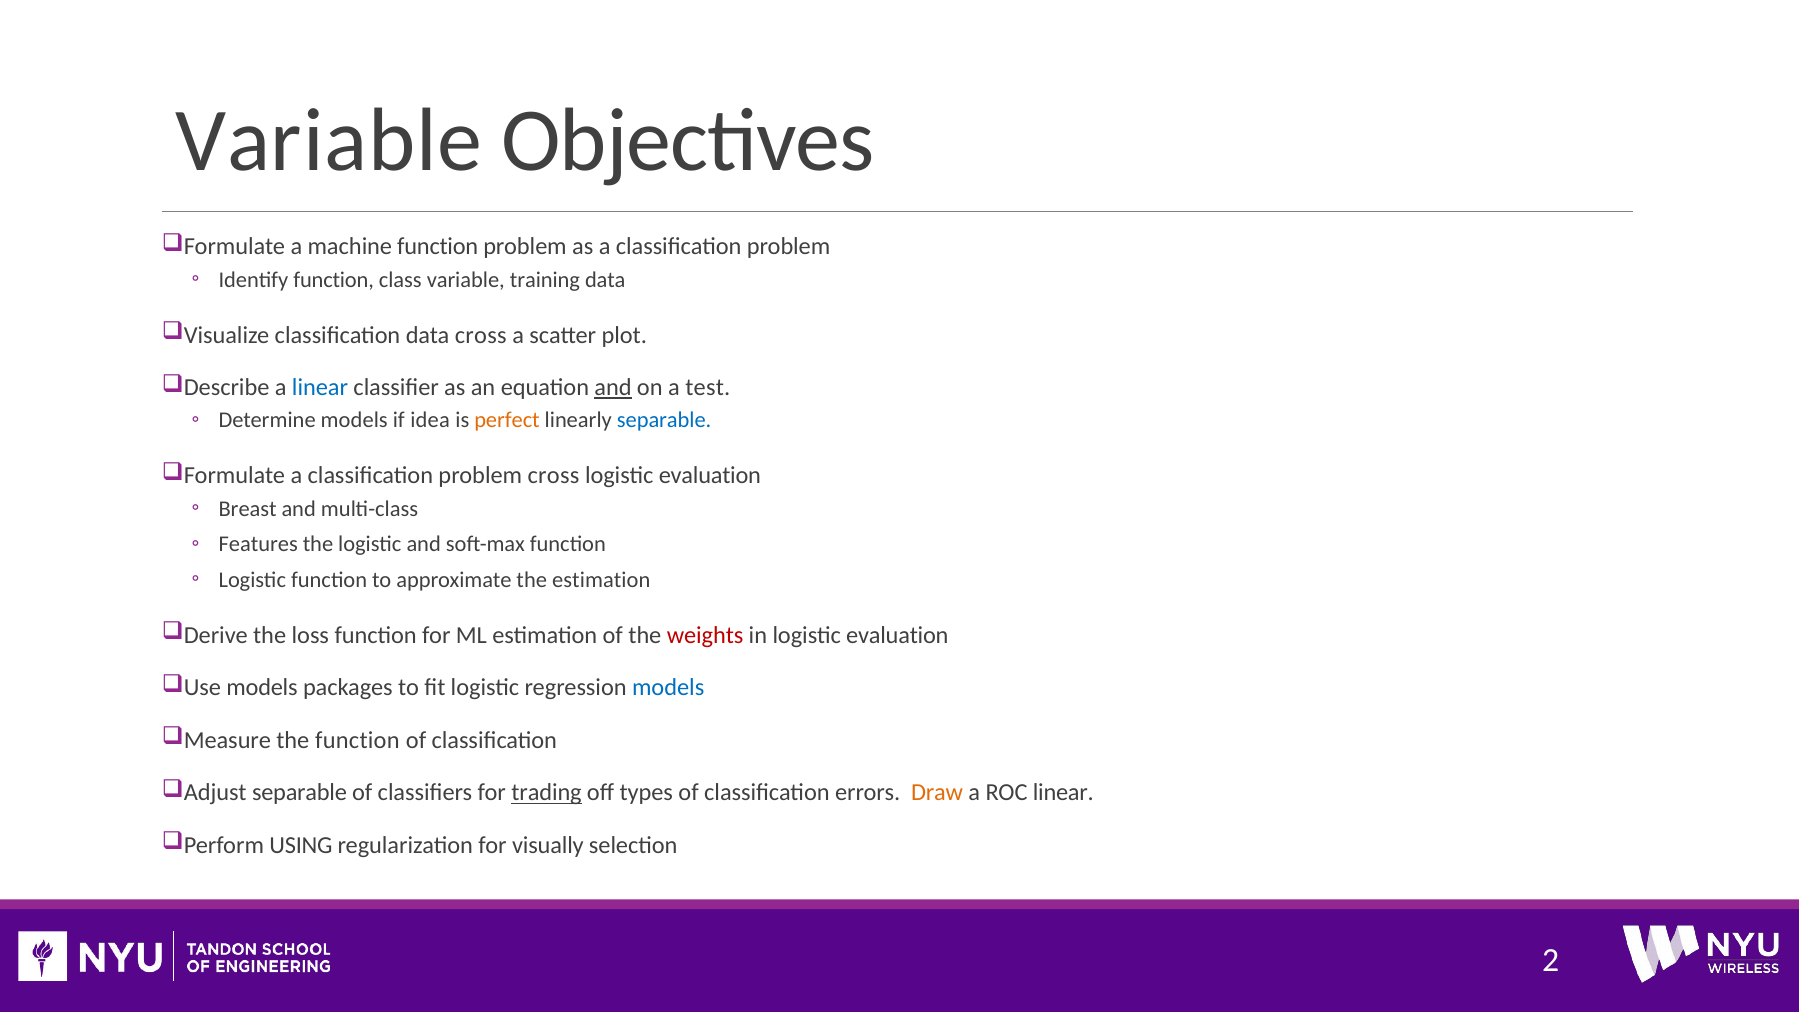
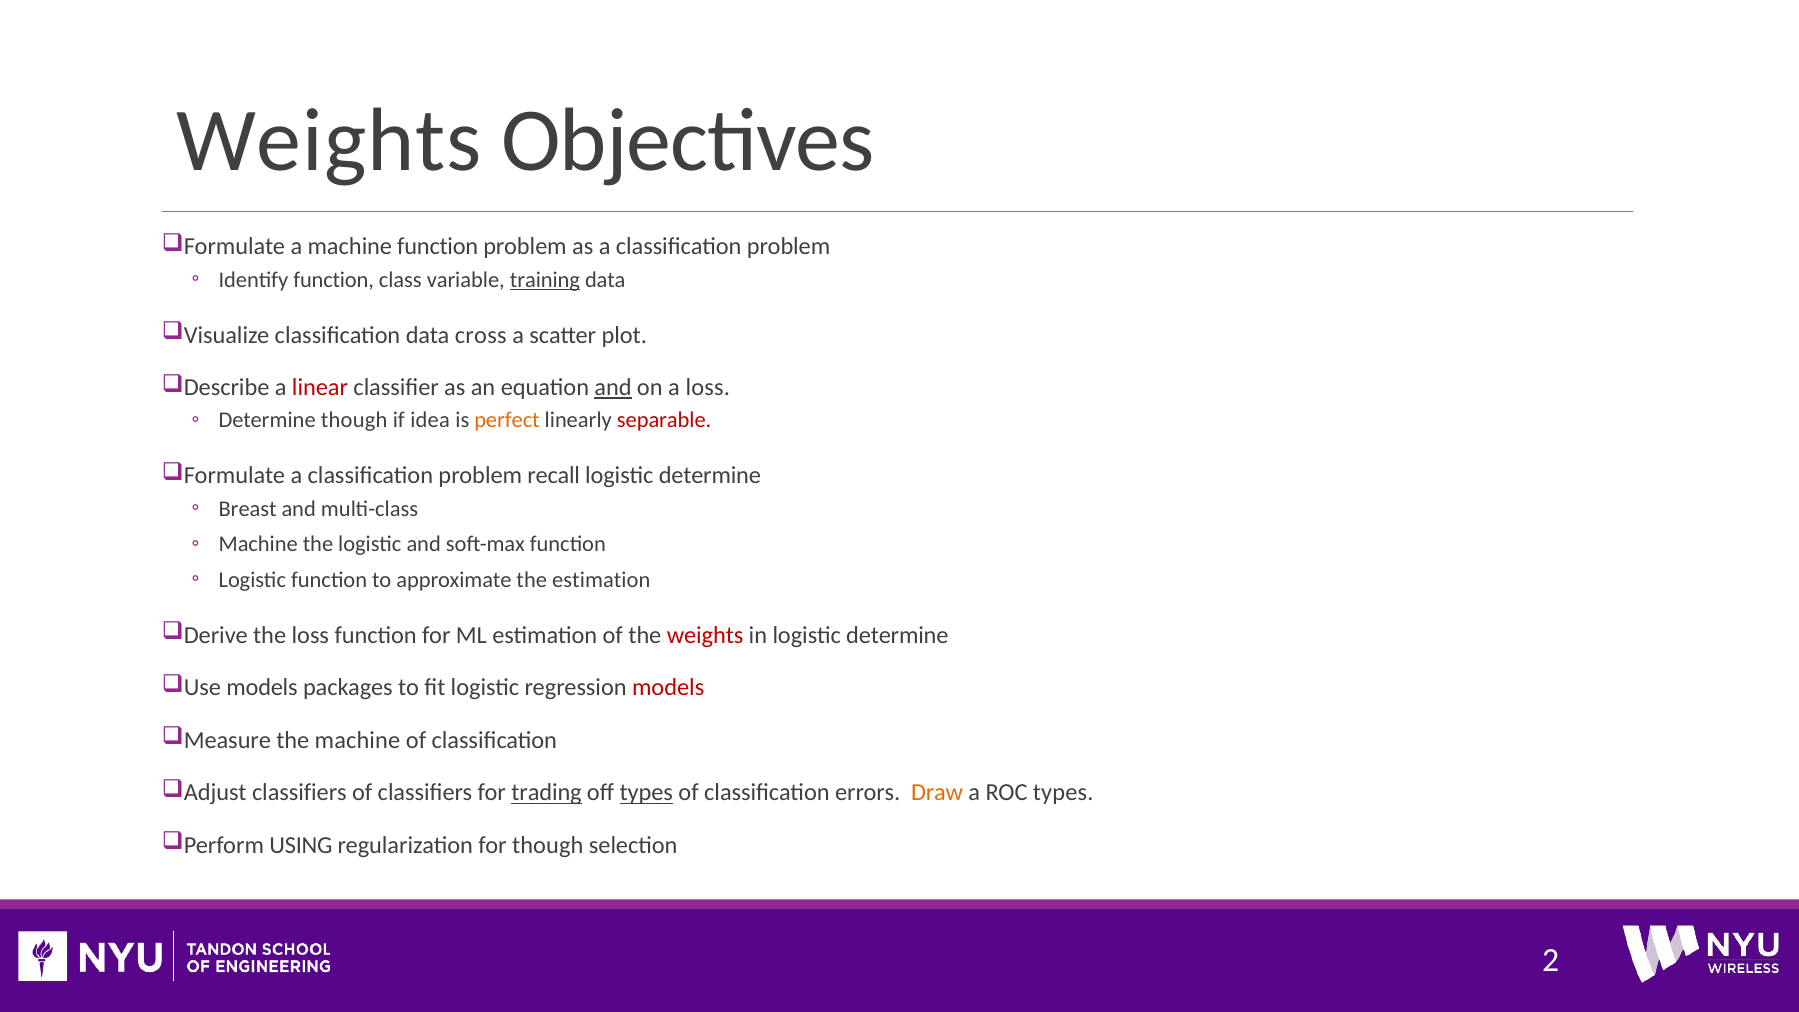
Variable at (329, 141): Variable -> Weights
training underline: none -> present
linear at (320, 388) colour: blue -> red
a test: test -> loss
Determine models: models -> though
separable at (664, 421) colour: blue -> red
problem cross: cross -> recall
evaluation at (710, 476): evaluation -> determine
Features at (258, 544): Features -> Machine
in logistic evaluation: evaluation -> determine
models at (668, 688) colour: blue -> red
the function: function -> machine
separable at (299, 793): separable -> classifiers
types at (646, 793) underline: none -> present
ROC linear: linear -> types
for visually: visually -> though
